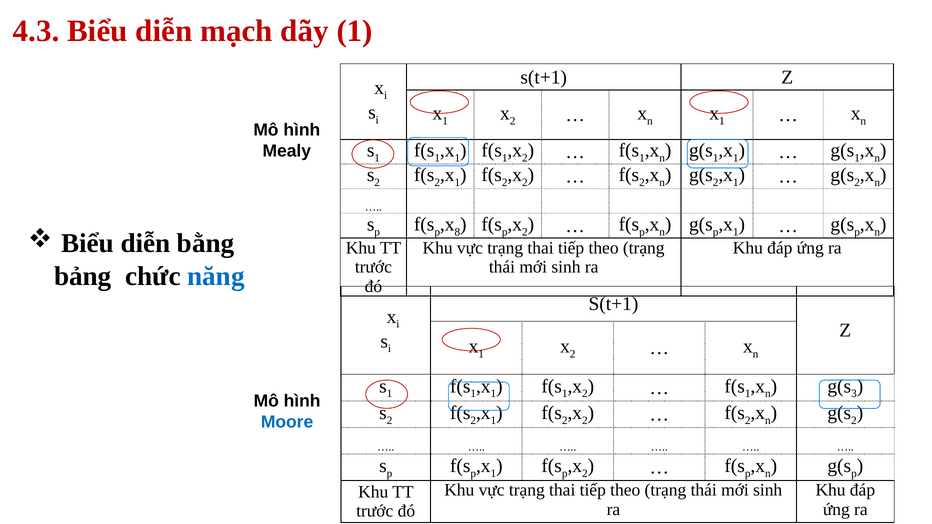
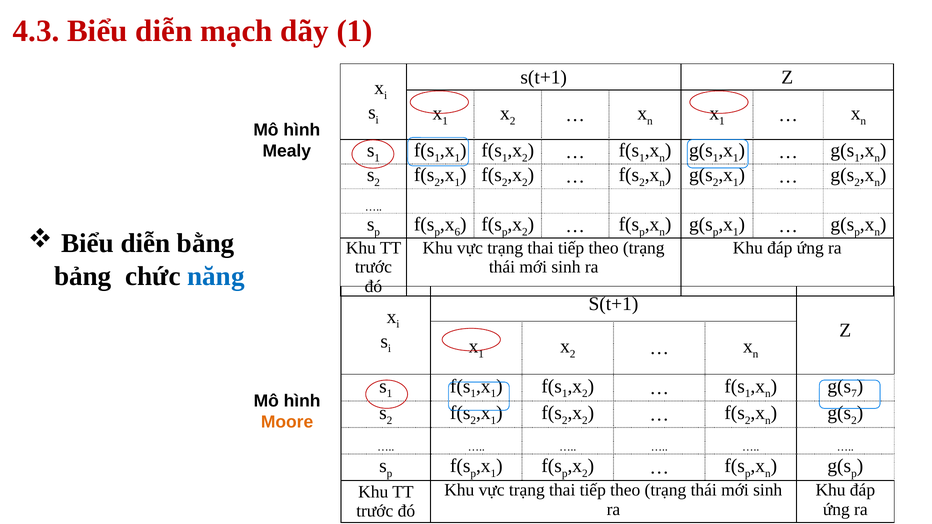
8: 8 -> 6
3: 3 -> 7
Moore colour: blue -> orange
